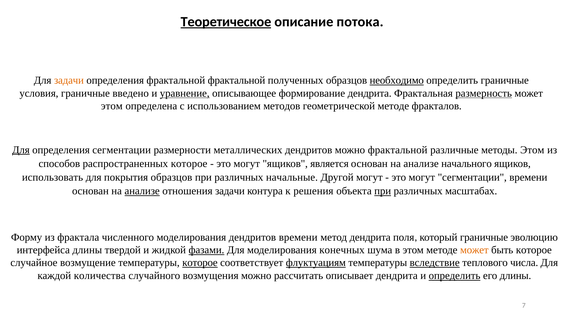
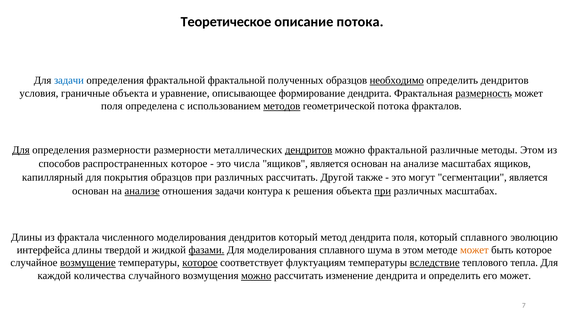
Теоретическое underline: present -> none
задачи at (69, 80) colour: orange -> blue
определить граничные: граничные -> дендритов
граничные введено: введено -> объекта
уравнение underline: present -> none
этом at (112, 106): этом -> поля
методов underline: none -> present
геометрической методе: методе -> потока
определения сегментации: сегментации -> размерности
дендритов at (309, 150) underline: none -> present
могут at (247, 164): могут -> числа
анализе начального: начального -> масштабах
использовать: использовать -> капиллярный
различных начальные: начальные -> рассчитать
Другой могут: могут -> также
сегментации времени: времени -> является
Форму at (27, 237): Форму -> Длины
дендритов времени: времени -> который
который граничные: граничные -> сплавного
моделирования конечных: конечных -> сплавного
возмущение underline: none -> present
флуктуациям underline: present -> none
числа: числа -> тепла
можно at (256, 276) underline: none -> present
описывает: описывает -> изменение
определить at (455, 276) underline: present -> none
его длины: длины -> может
